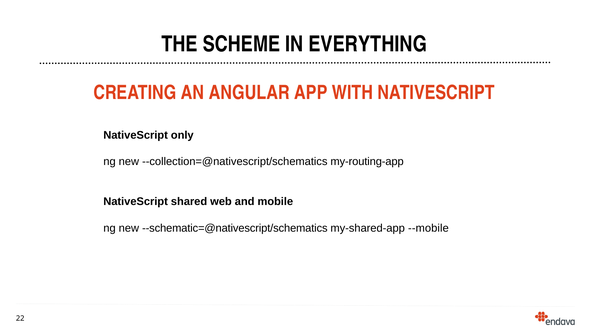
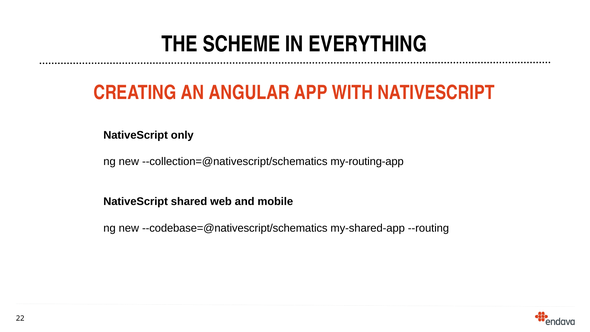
--schematic=@nativescript/schematics: --schematic=@nativescript/schematics -> --codebase=@nativescript/schematics
--mobile: --mobile -> --routing
